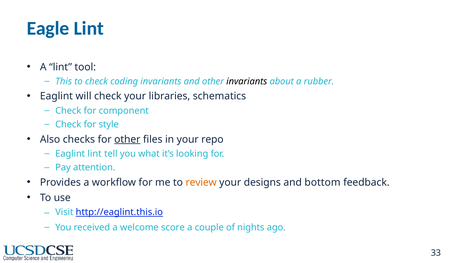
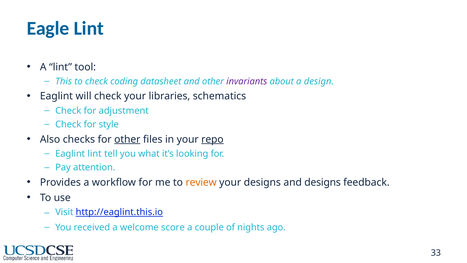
coding invariants: invariants -> datasheet
invariants at (247, 81) colour: black -> purple
rubber: rubber -> design
component: component -> adjustment
repo underline: none -> present
and bottom: bottom -> designs
